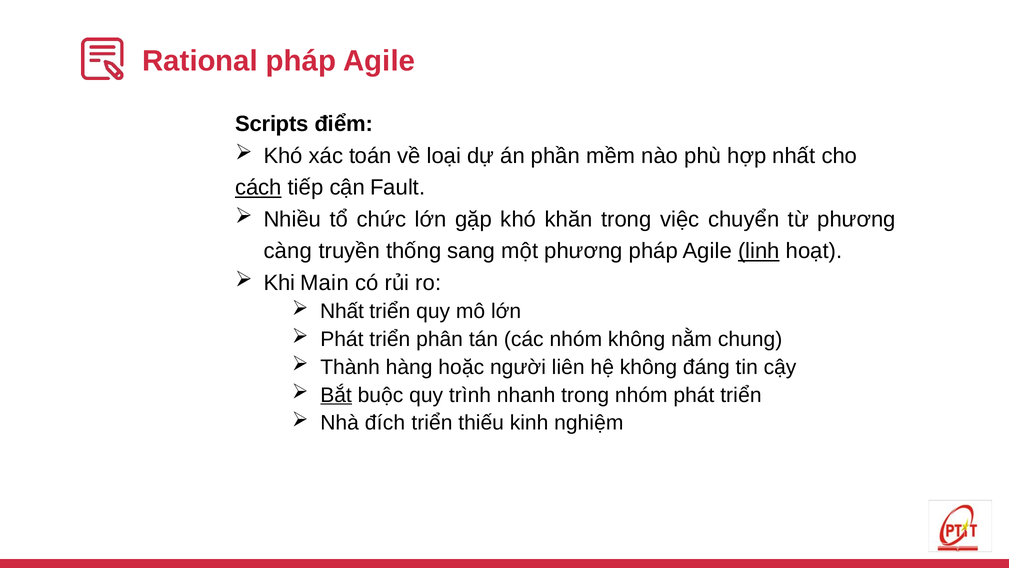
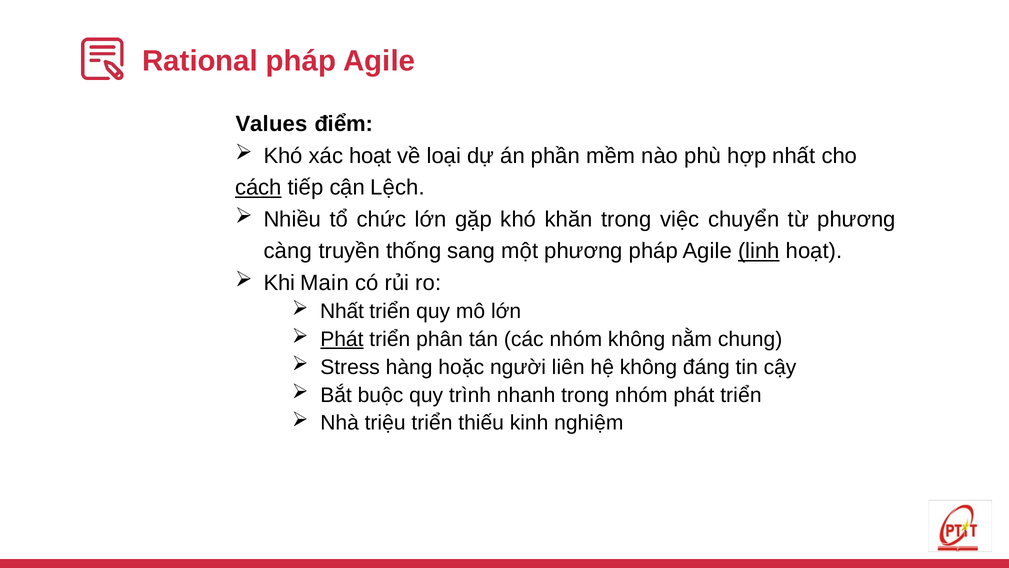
Scripts: Scripts -> Values
xác toán: toán -> hoạt
Fault: Fault -> Lệch
Phát at (342, 339) underline: none -> present
Thành: Thành -> Stress
Bắt underline: present -> none
đích: đích -> triệu
